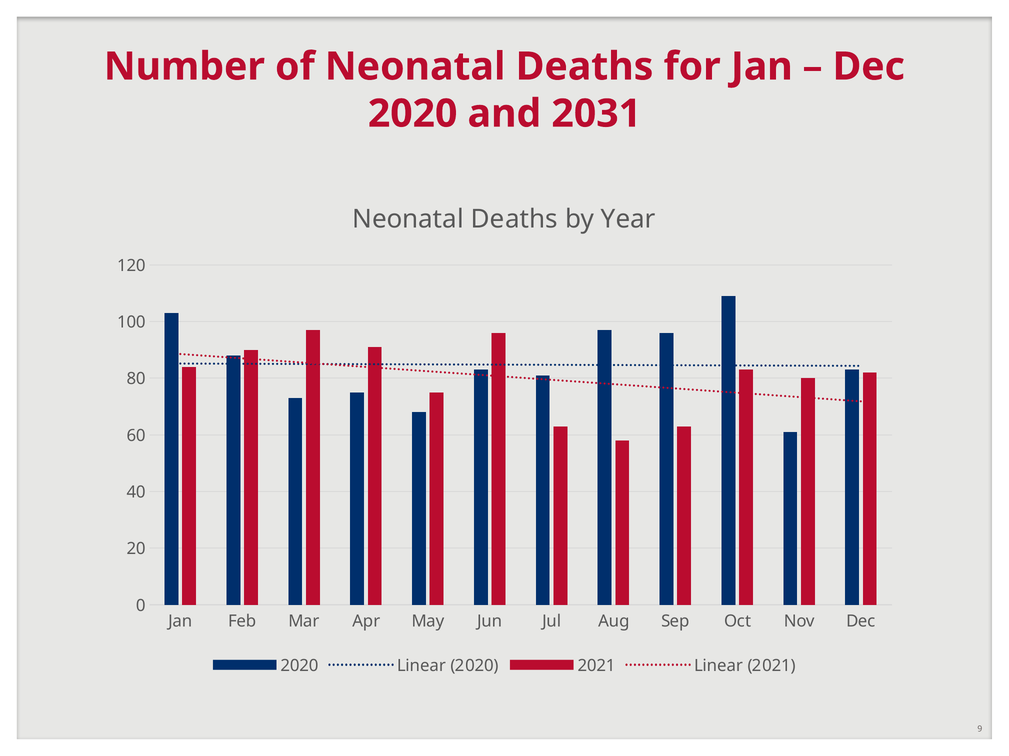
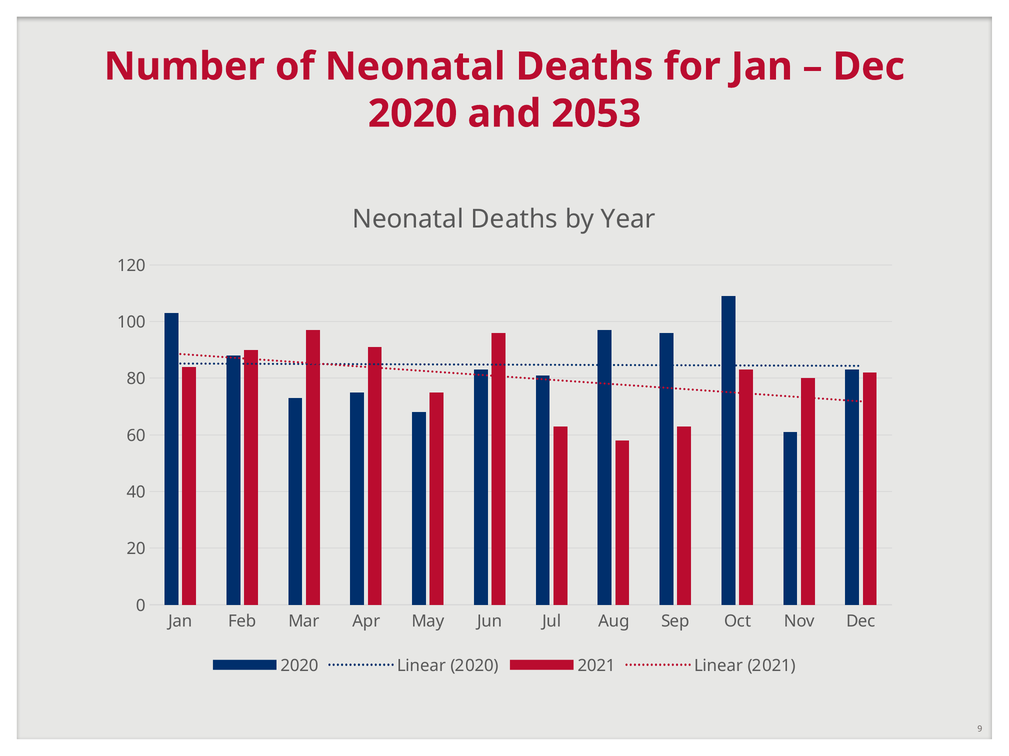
2031: 2031 -> 2053
